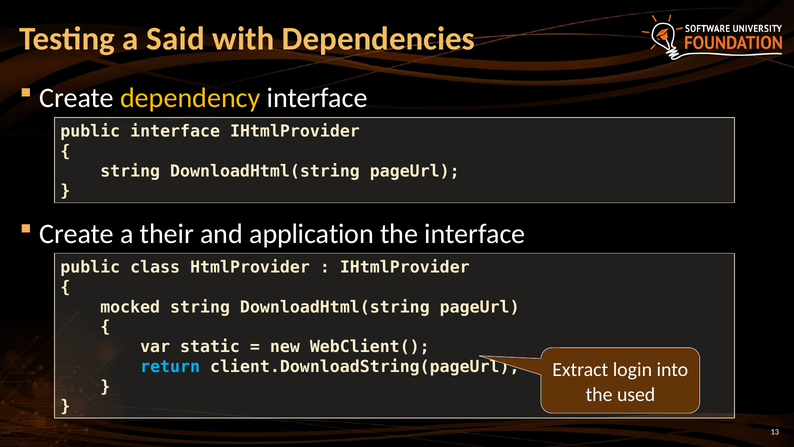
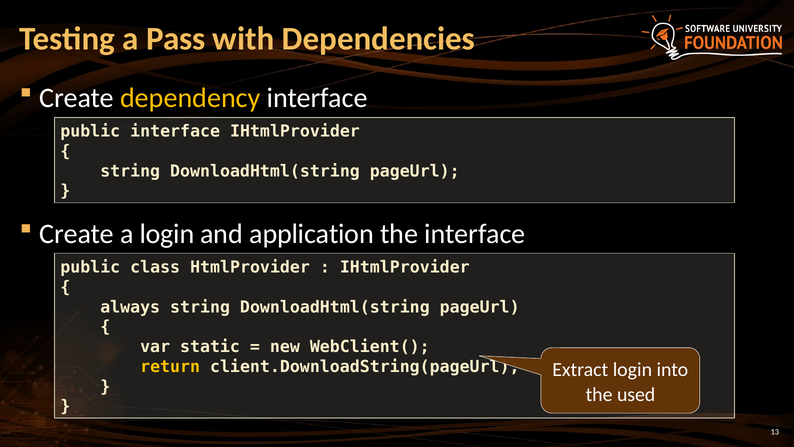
Said: Said -> Pass
a their: their -> login
mocked: mocked -> always
return colour: light blue -> yellow
